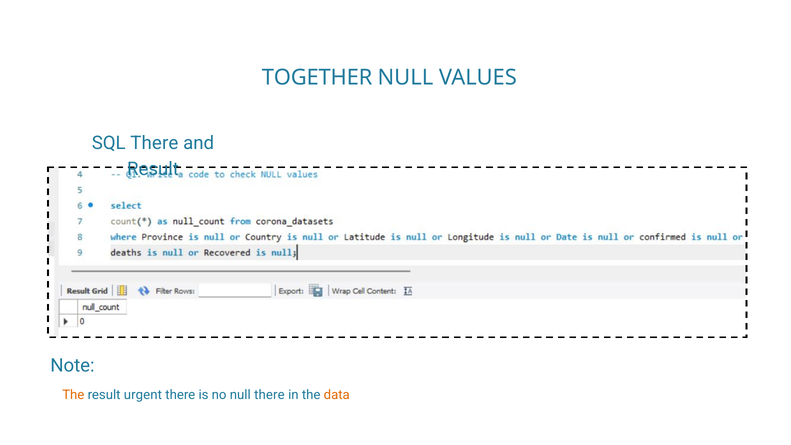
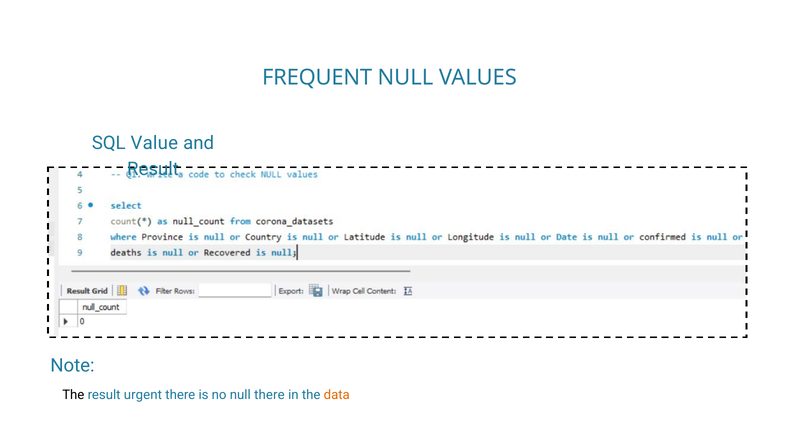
TOGETHER: TOGETHER -> FREQUENT
SQL There: There -> Value
The at (73, 395) colour: orange -> black
